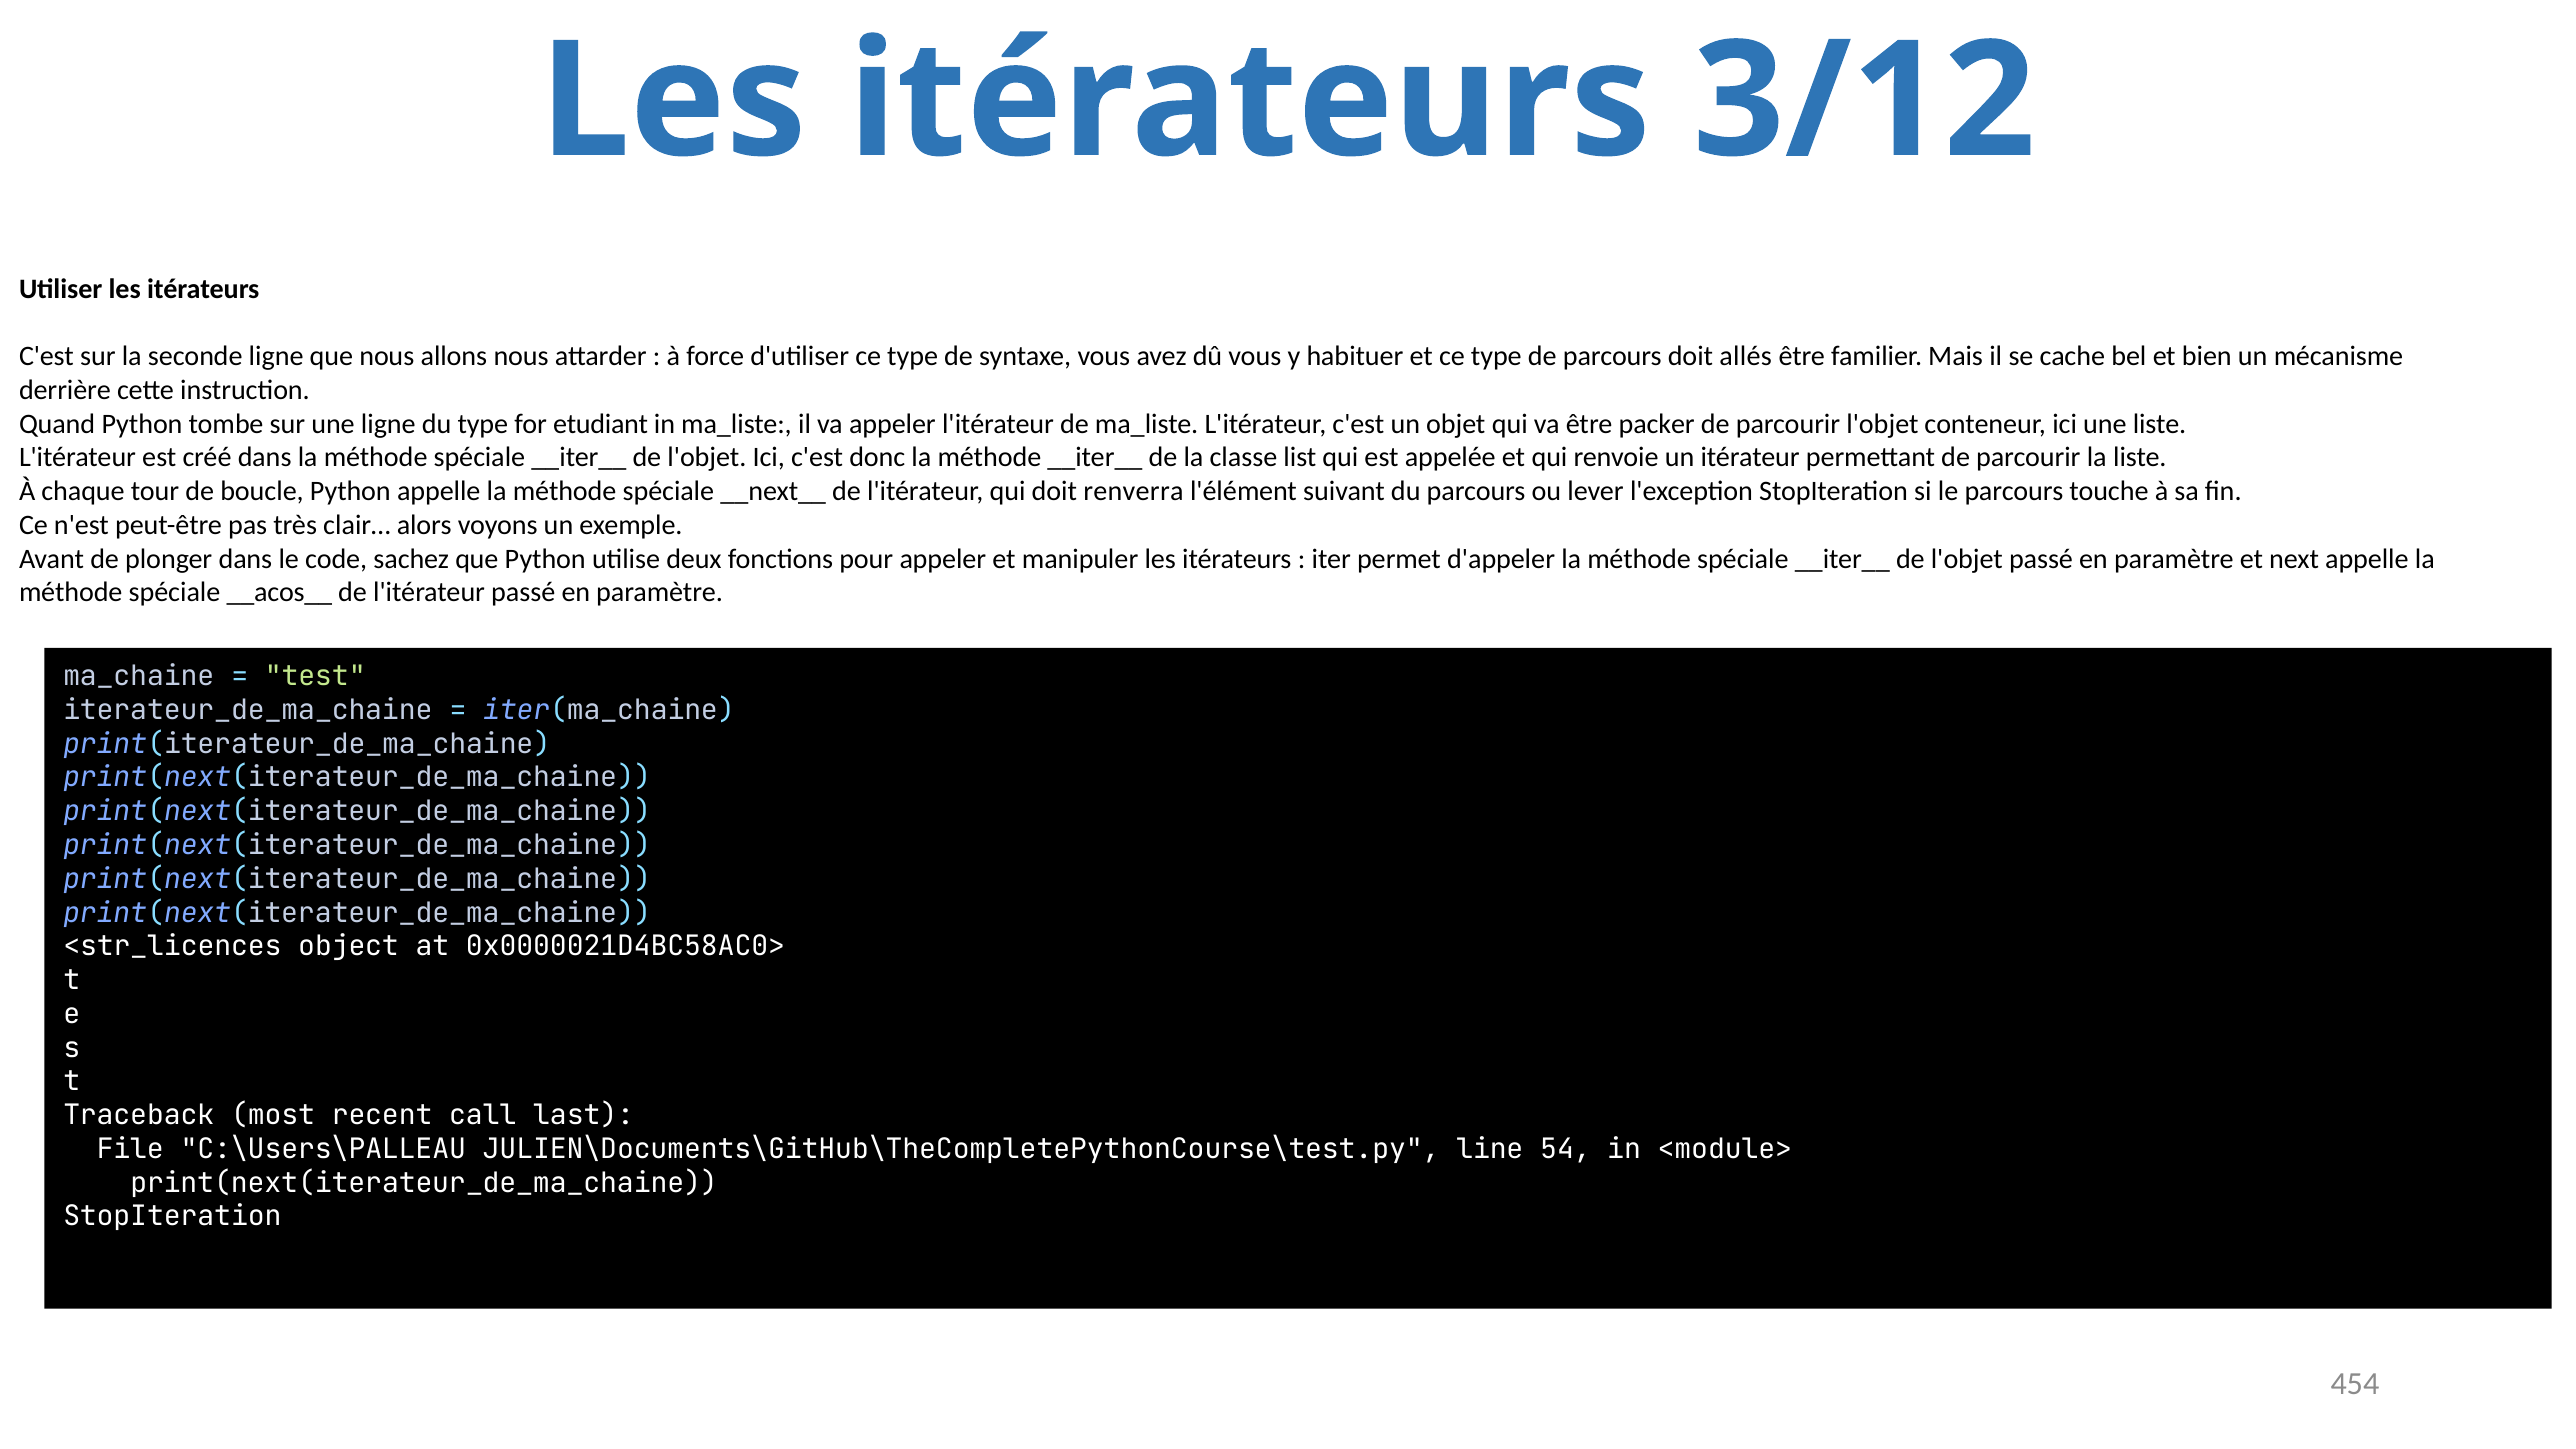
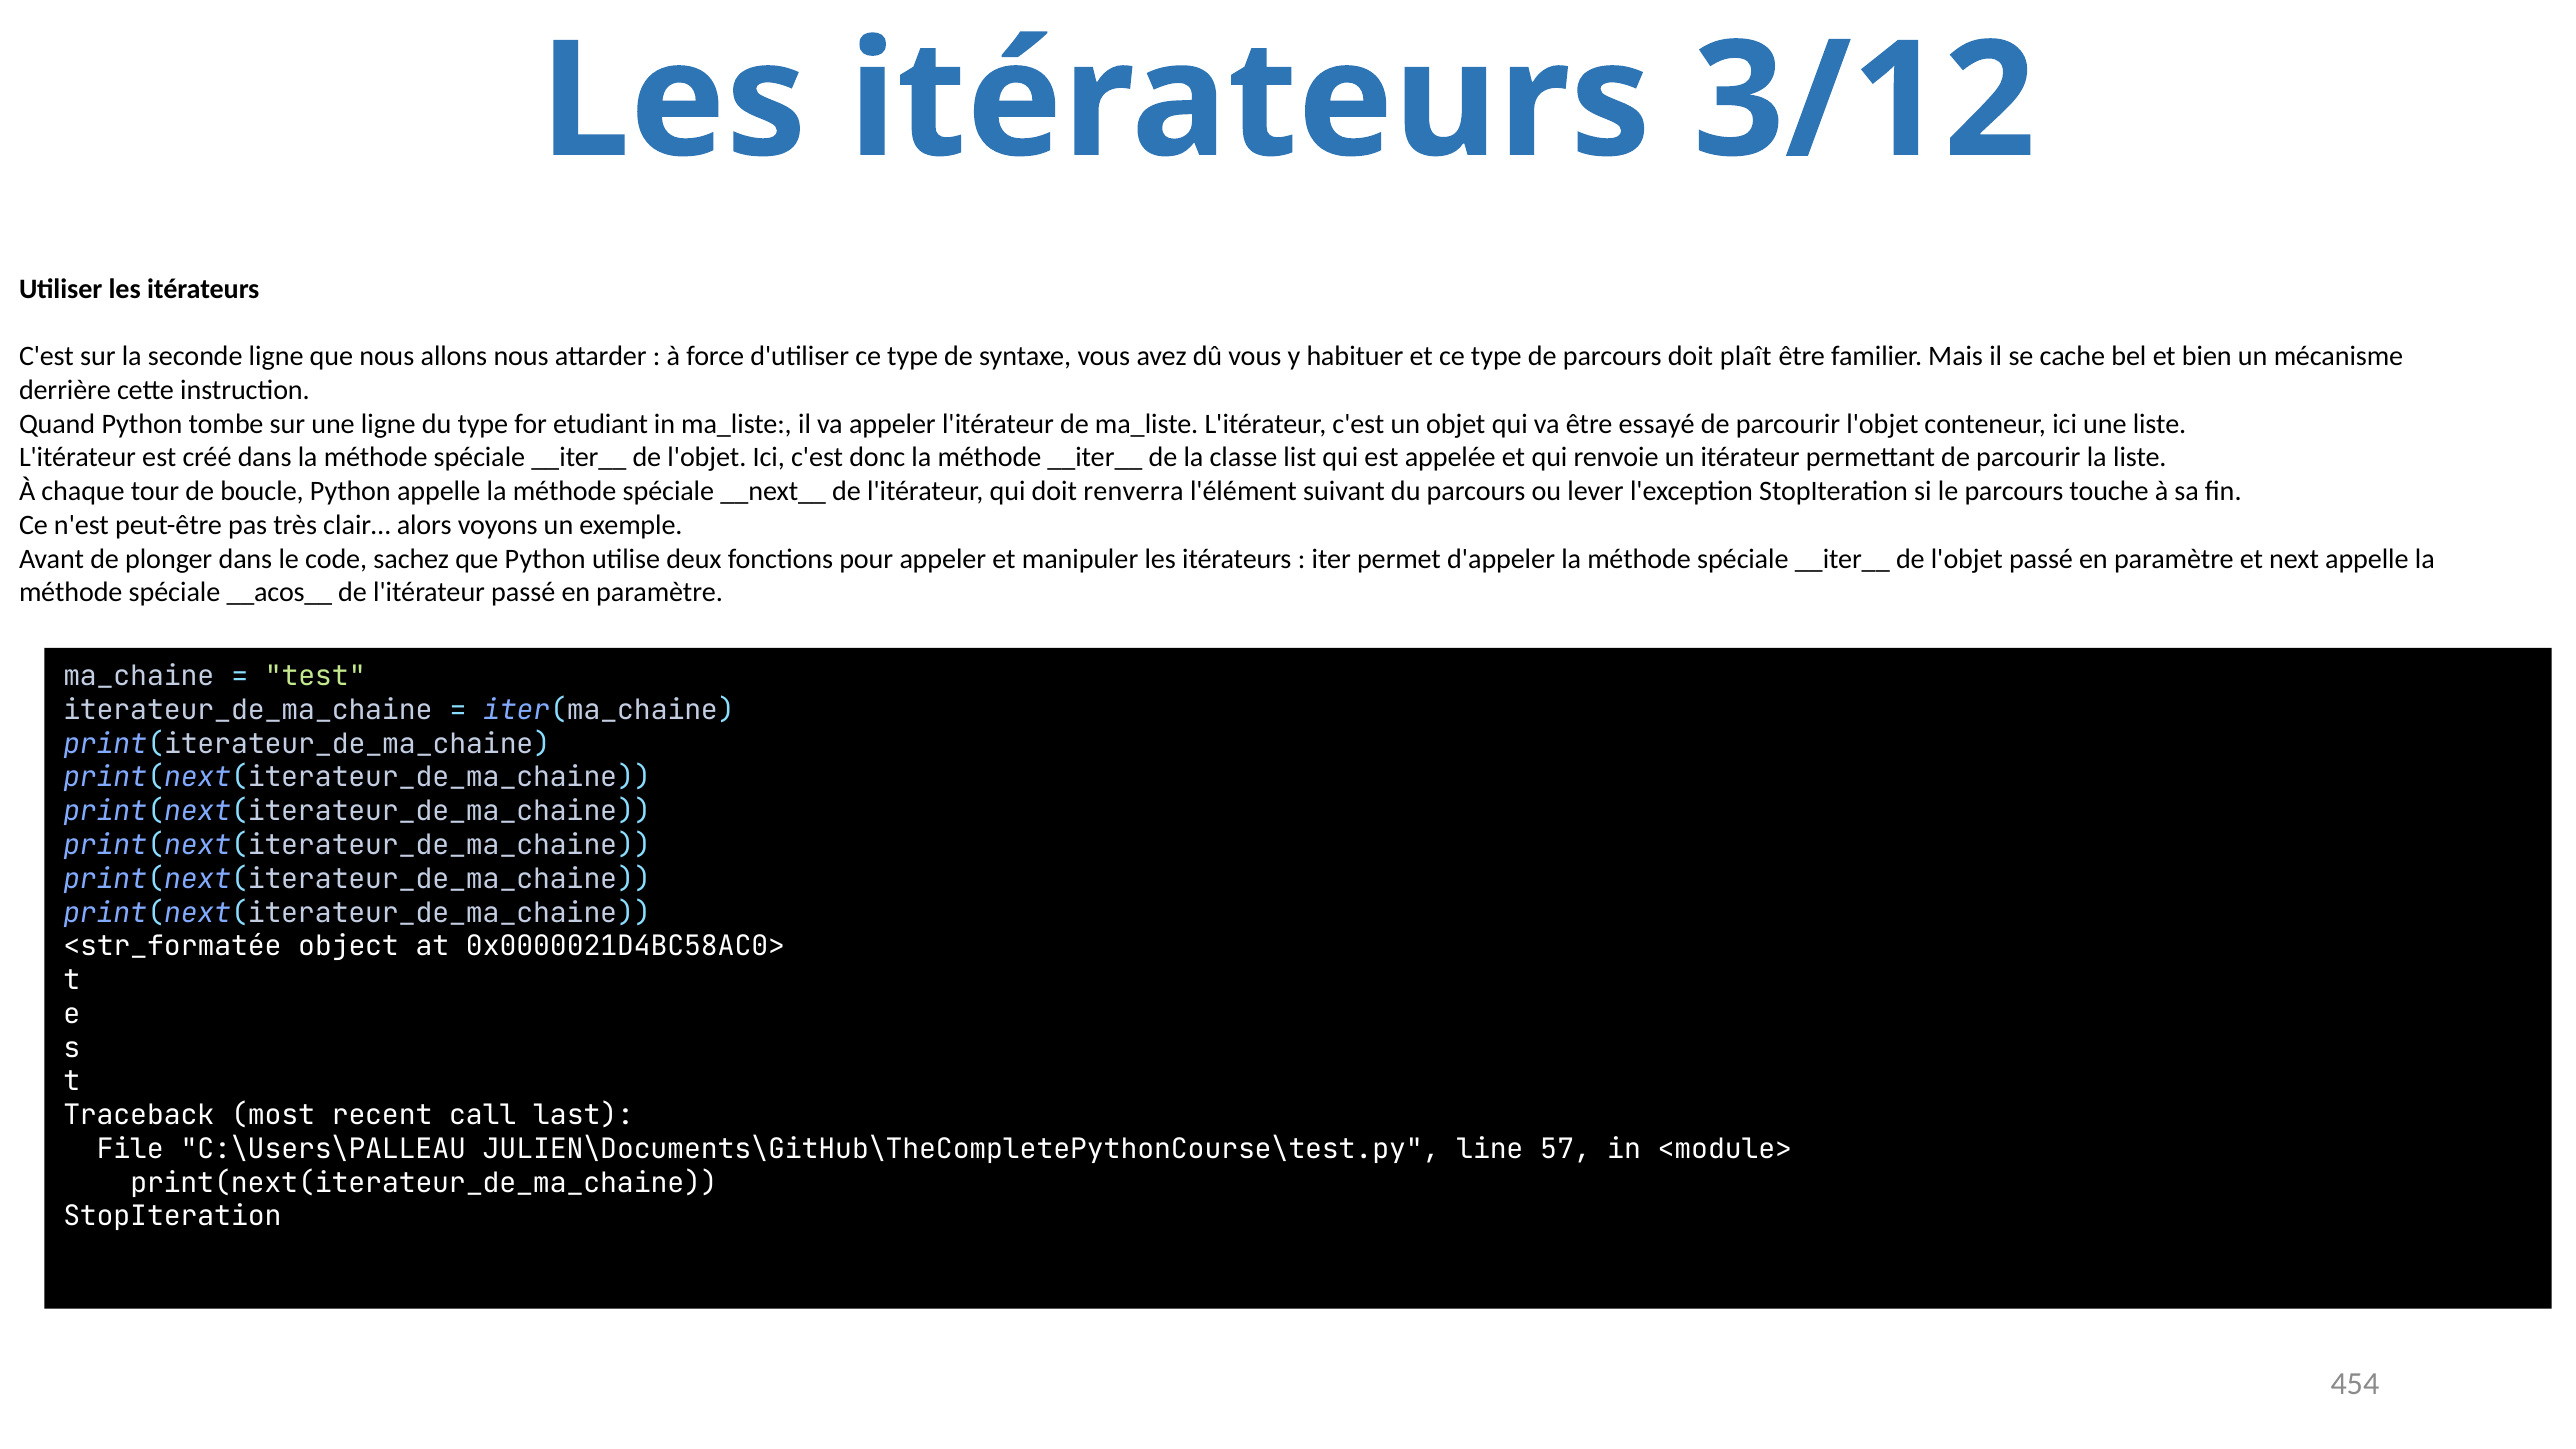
allés: allés -> plaît
packer: packer -> essayé
<str_licences: <str_licences -> <str_formatée
54: 54 -> 57
